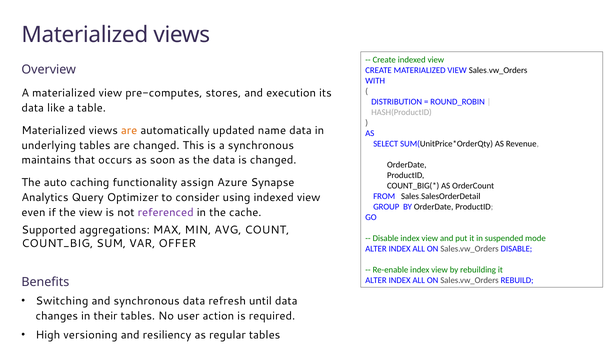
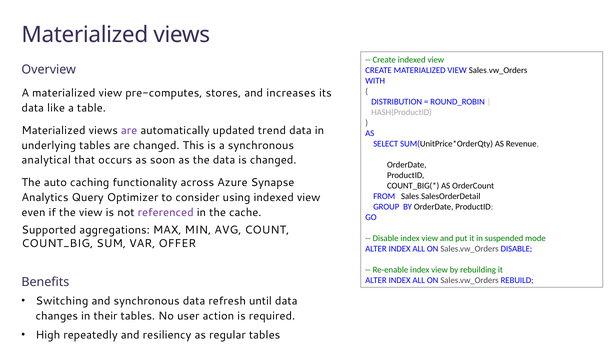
execution: execution -> increases
are at (129, 130) colour: orange -> purple
name: name -> trend
maintains: maintains -> analytical
assign: assign -> across
versioning: versioning -> repeatedly
